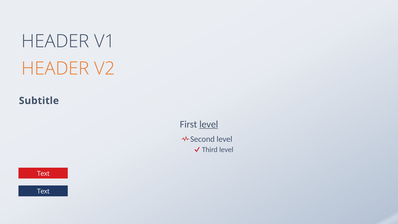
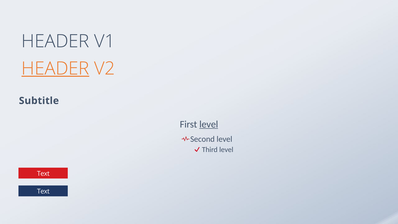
HEADER at (55, 68) underline: none -> present
